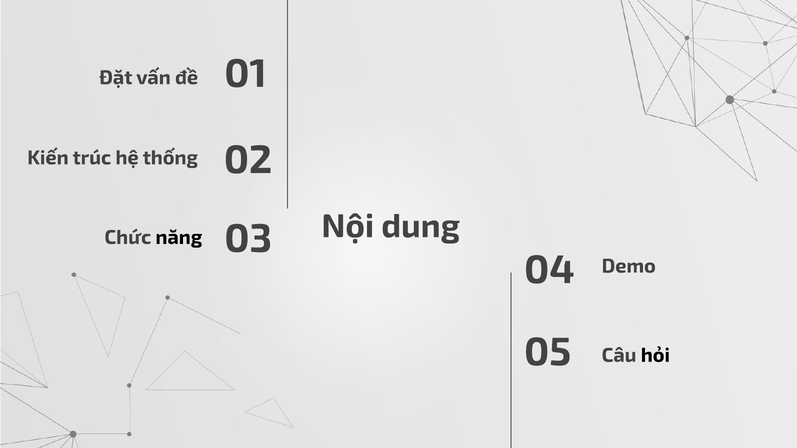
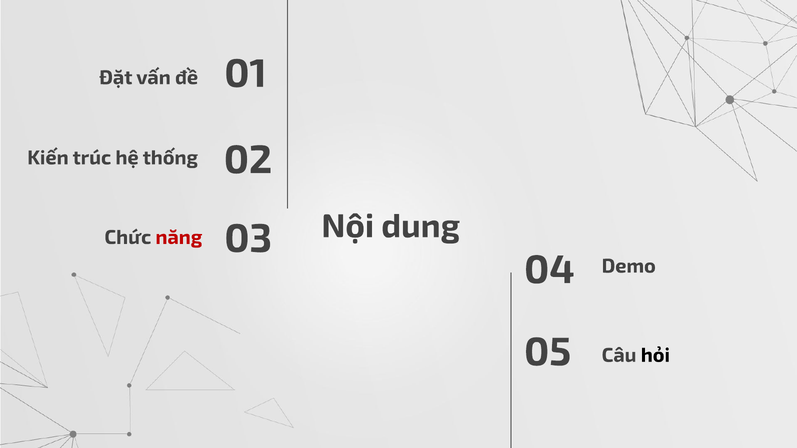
năng colour: black -> red
